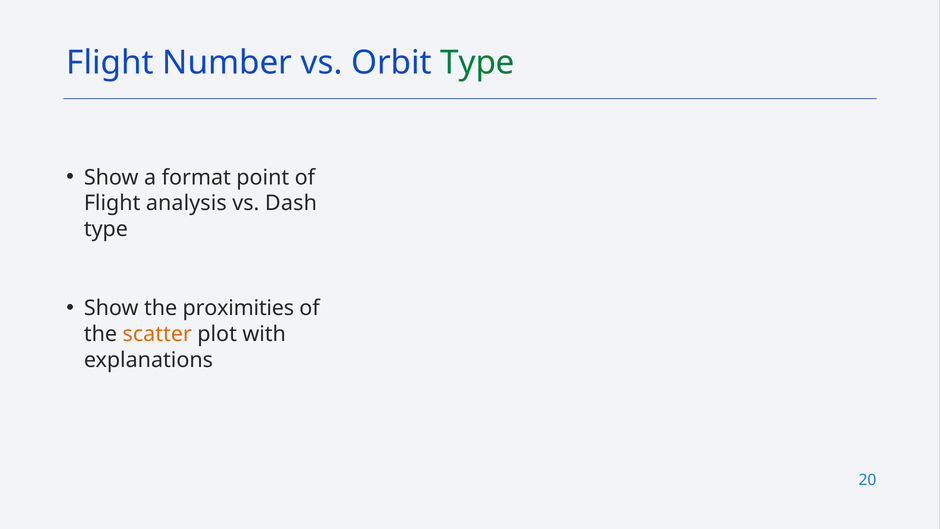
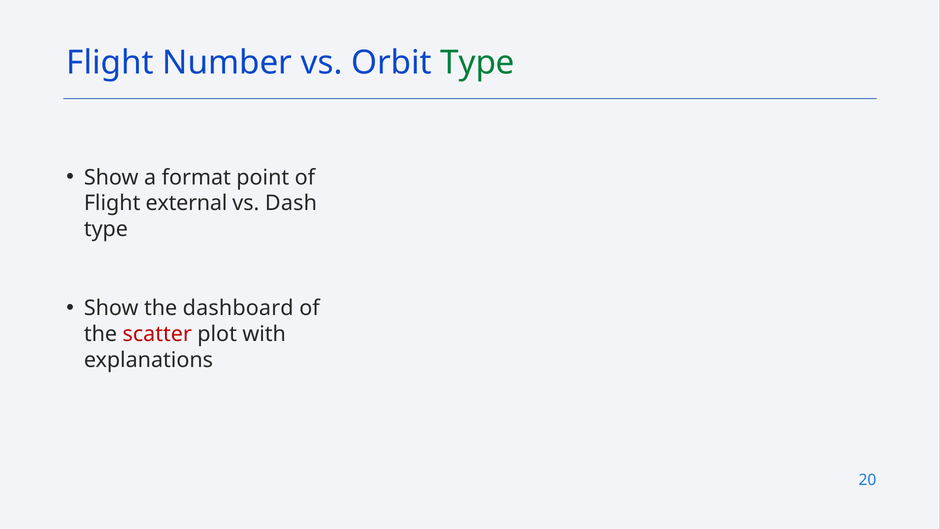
analysis: analysis -> external
proximities: proximities -> dashboard
scatter colour: orange -> red
